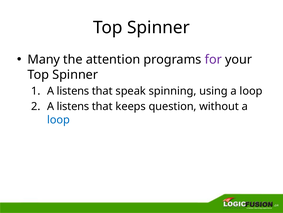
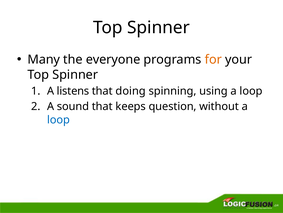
attention: attention -> everyone
for colour: purple -> orange
speak: speak -> doing
listens at (73, 106): listens -> sound
